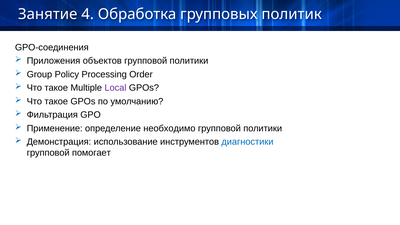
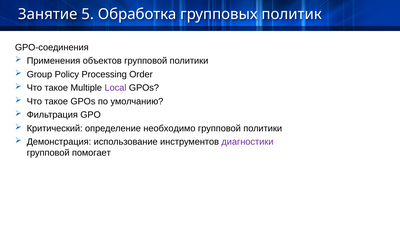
4: 4 -> 5
Приложения: Приложения -> Применения
Применение: Применение -> Критический
диагностики colour: blue -> purple
